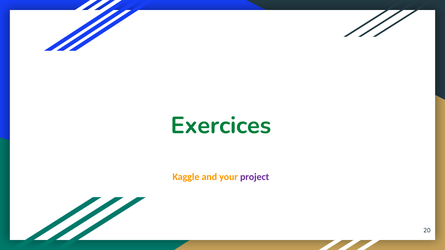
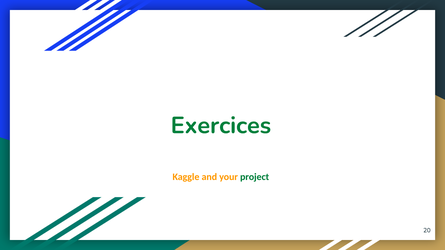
project colour: purple -> green
